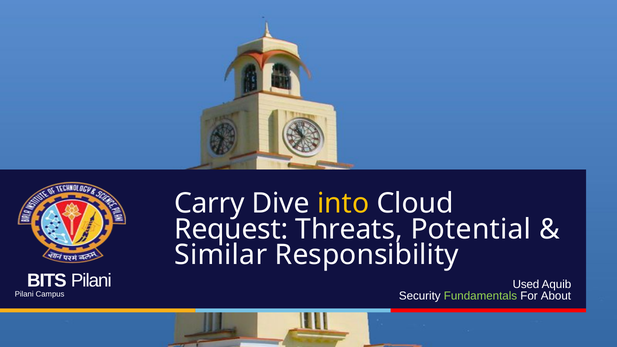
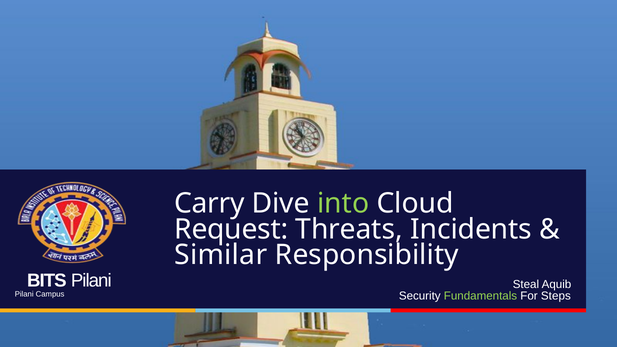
into colour: yellow -> light green
Potential: Potential -> Incidents
Used: Used -> Steal
About: About -> Steps
